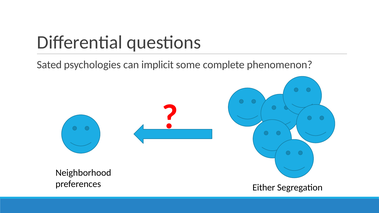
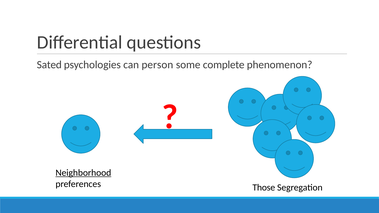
implicit: implicit -> person
Neighborhood underline: none -> present
Either: Either -> Those
